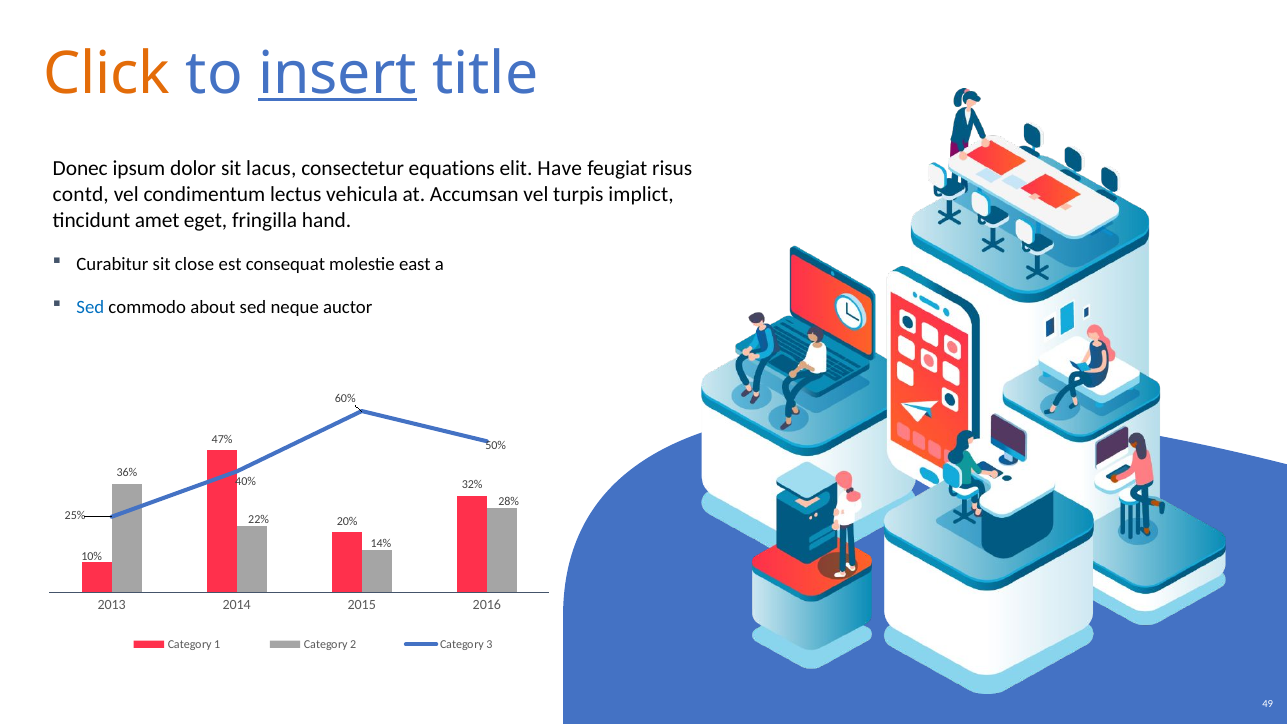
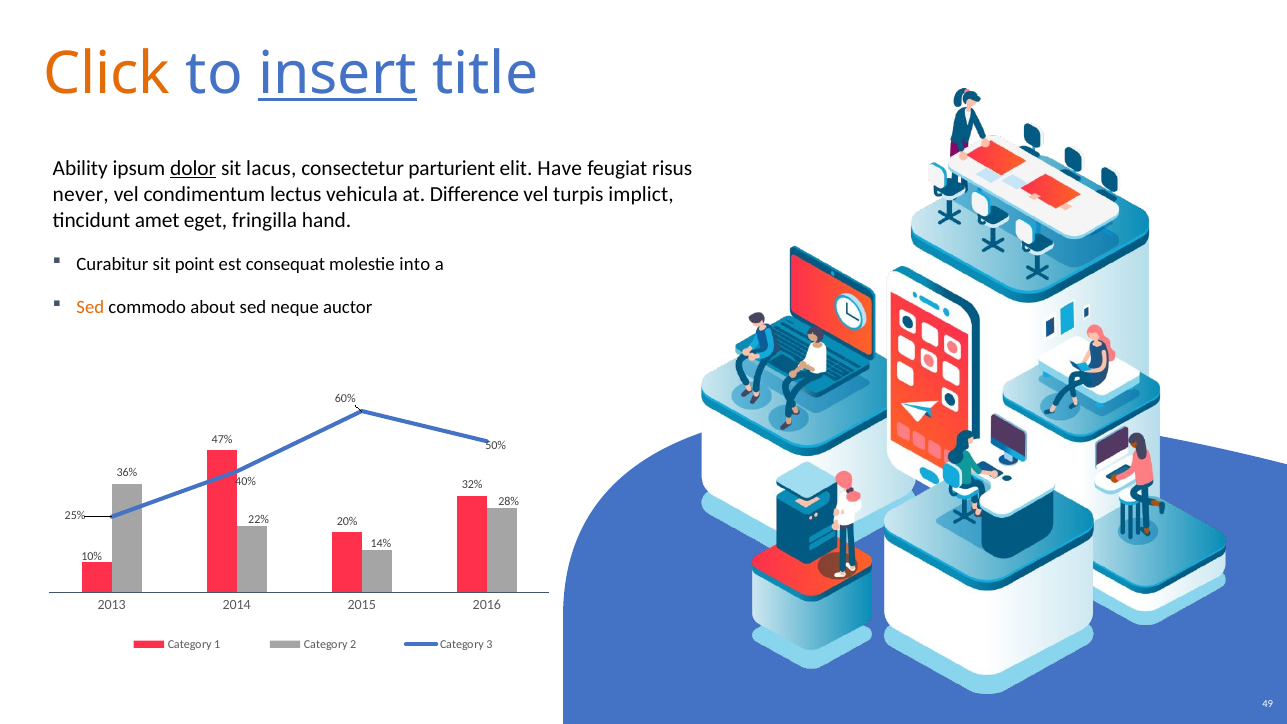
Donec: Donec -> Ability
dolor underline: none -> present
equations: equations -> parturient
contd: contd -> never
Accumsan: Accumsan -> Difference
close: close -> point
east: east -> into
Sed at (90, 307) colour: blue -> orange
